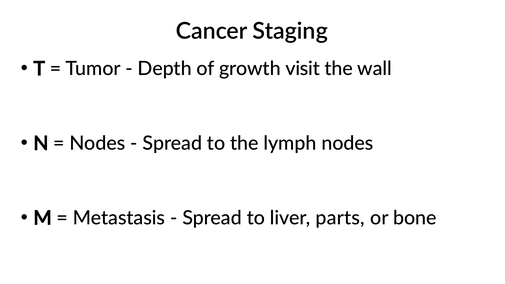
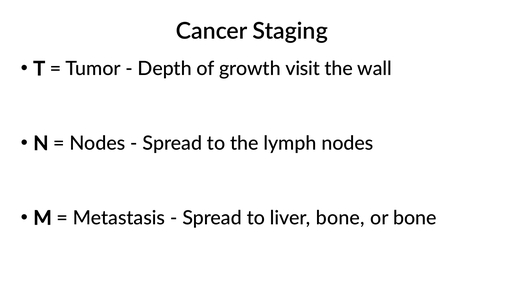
liver parts: parts -> bone
